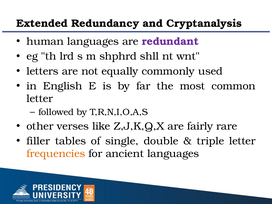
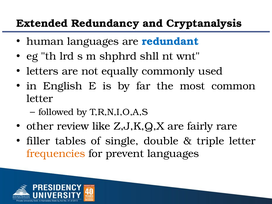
redundant colour: purple -> blue
verses: verses -> review
ancient: ancient -> prevent
